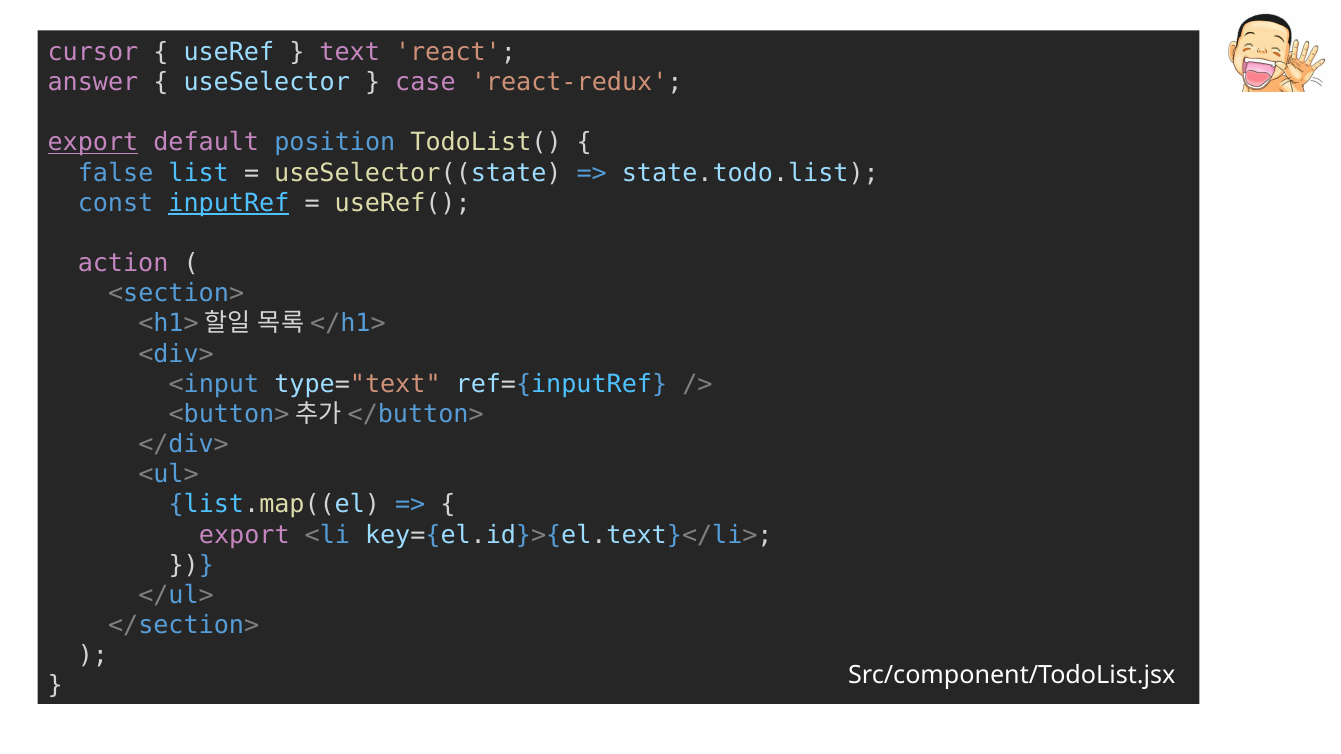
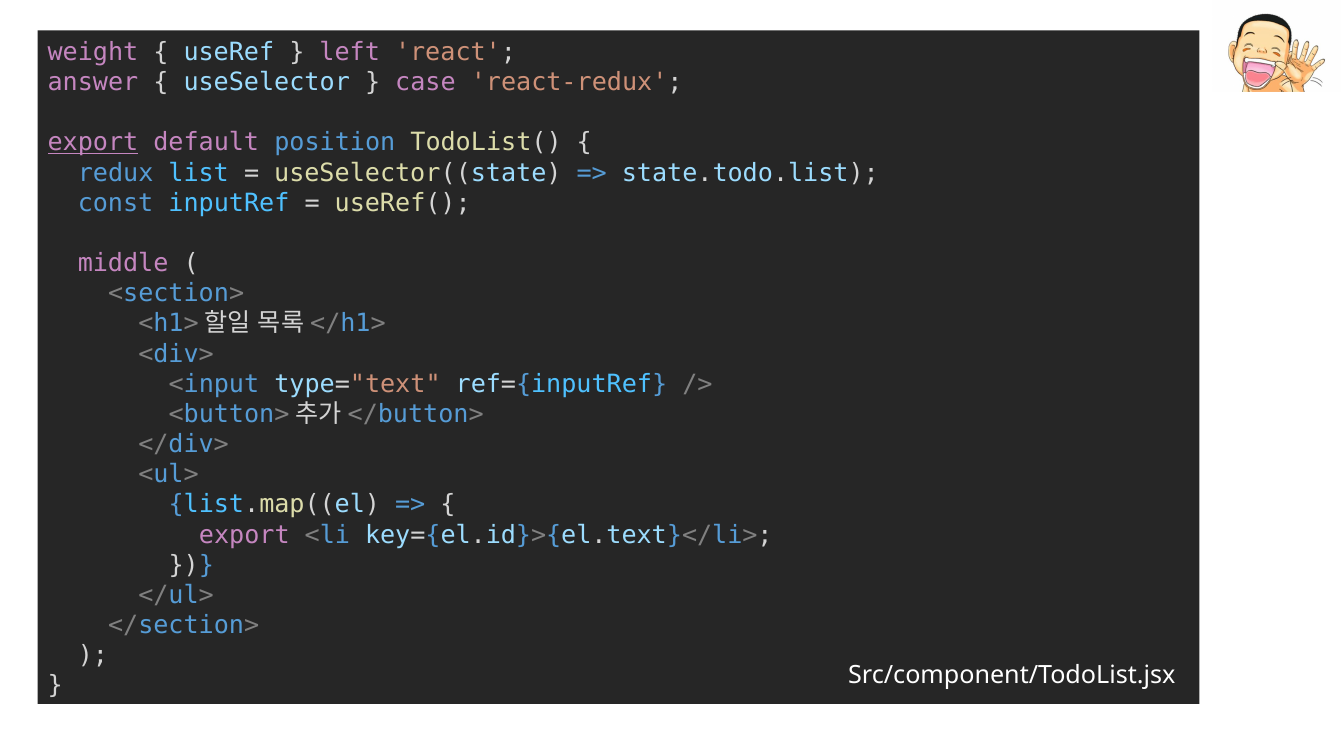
cursor: cursor -> weight
text: text -> left
false: false -> redux
inputRef underline: present -> none
action: action -> middle
